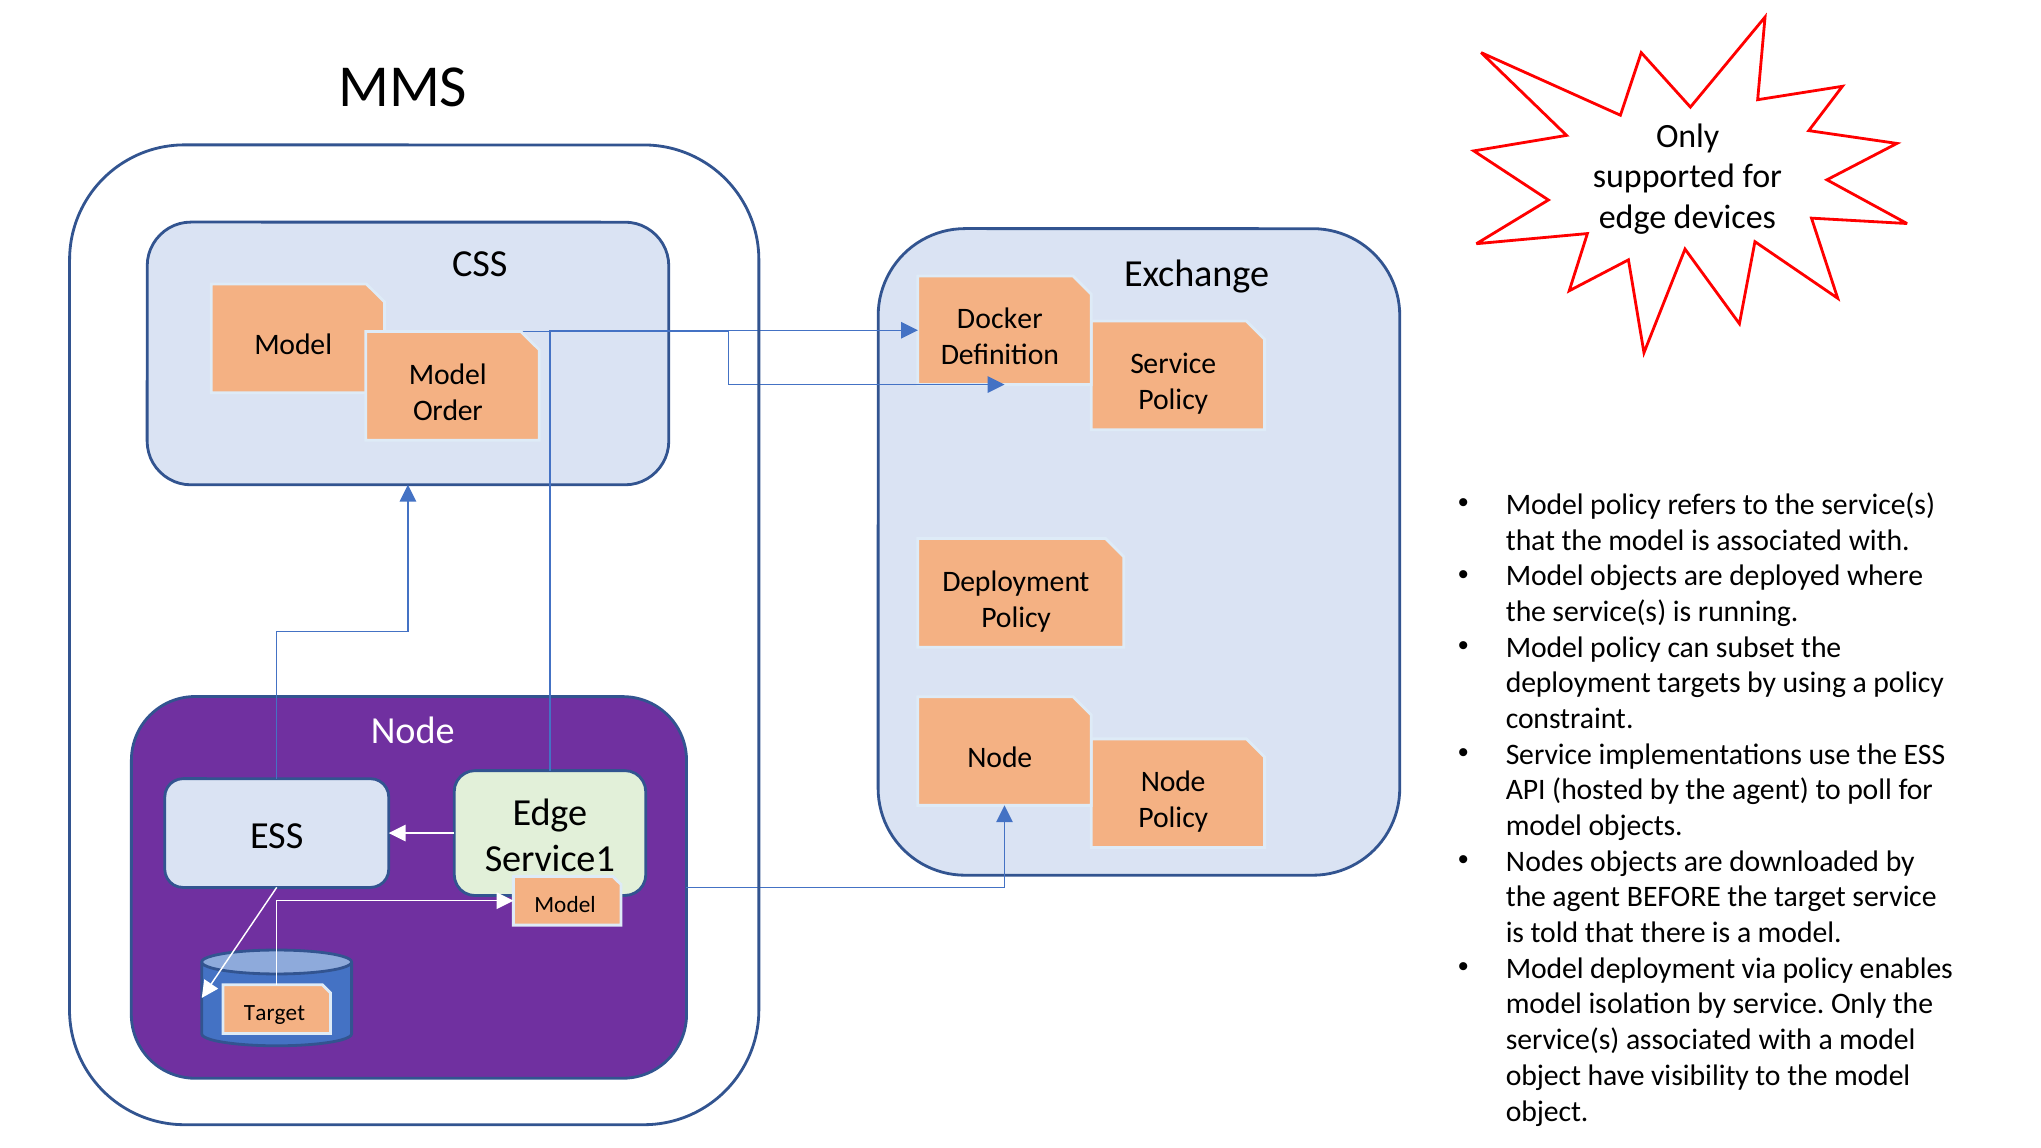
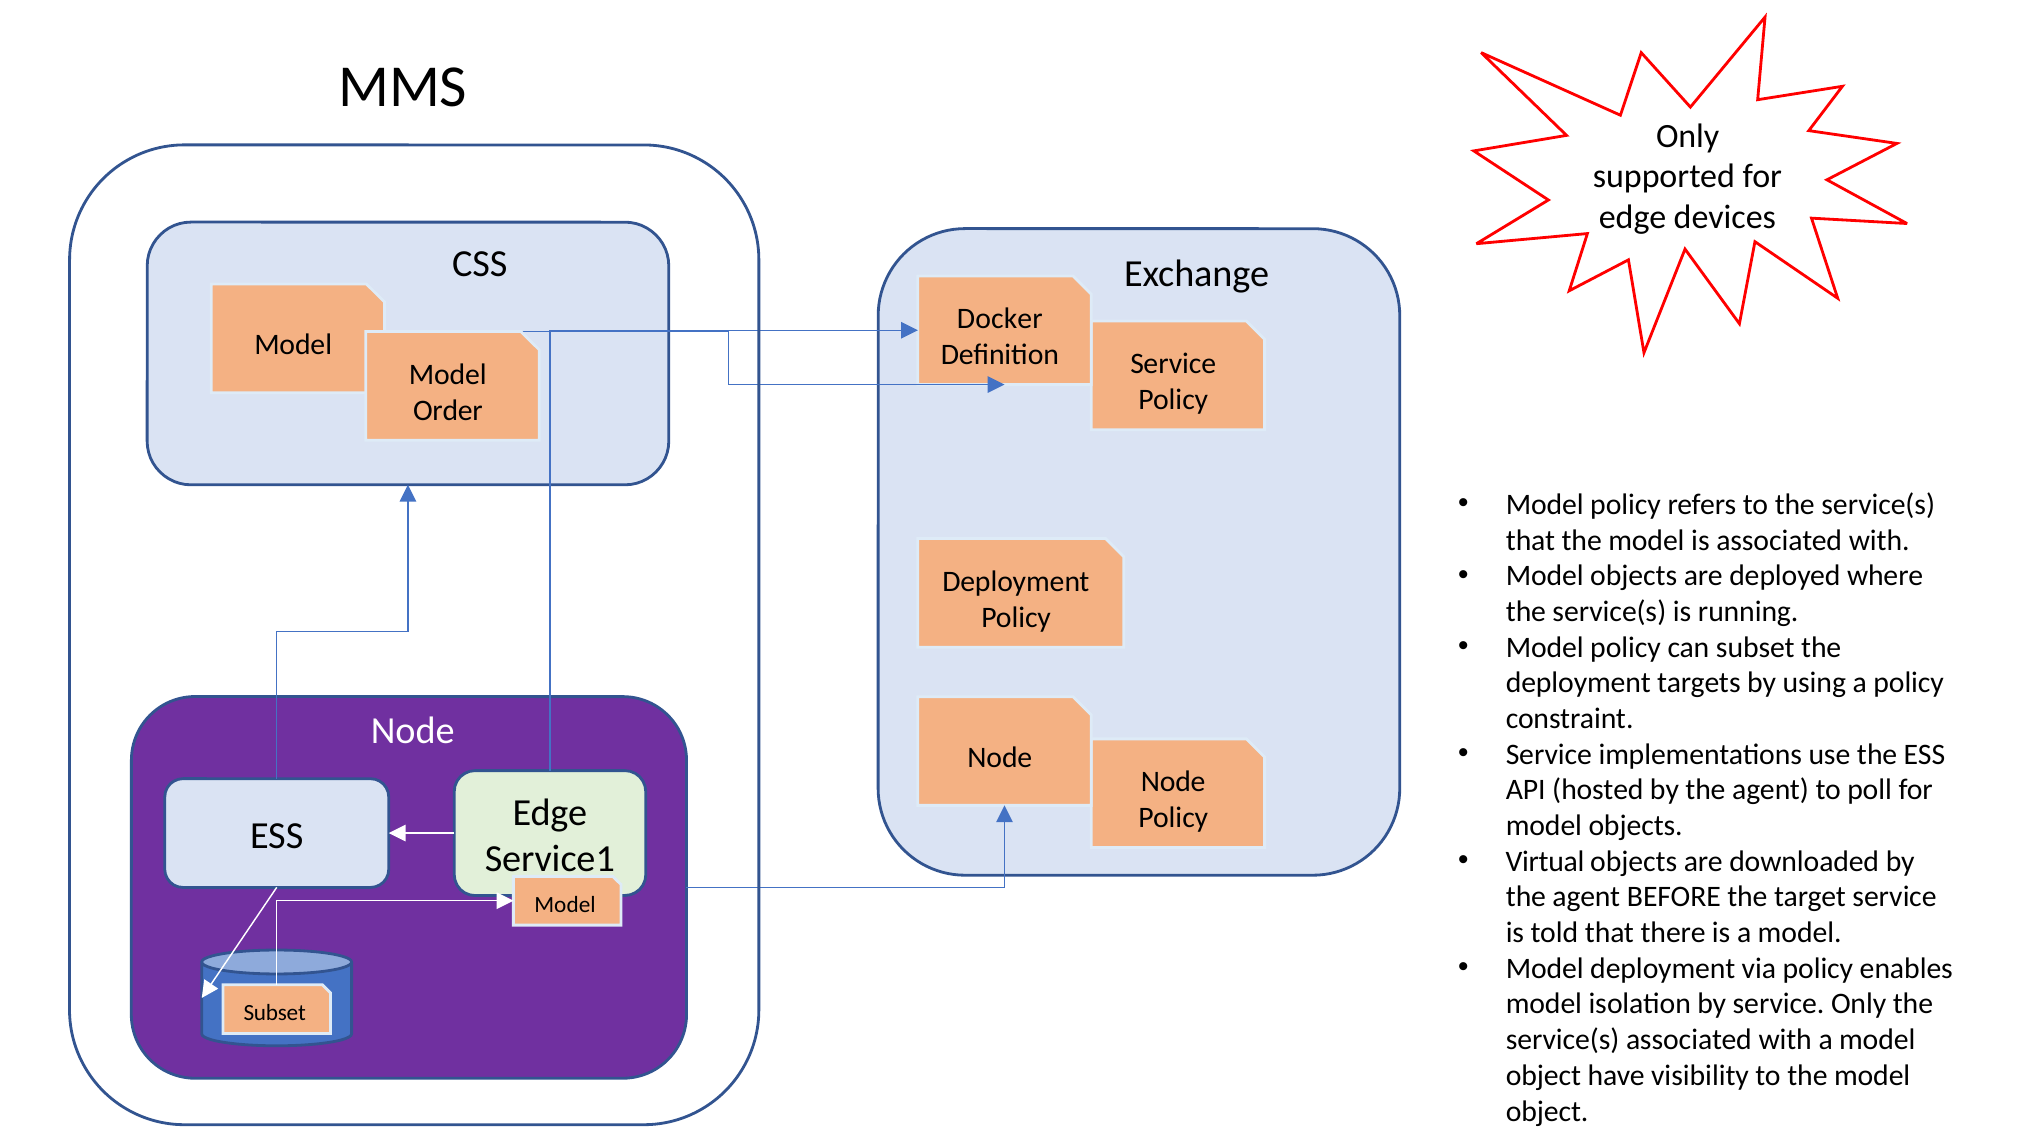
Nodes: Nodes -> Virtual
Target at (274, 1013): Target -> Subset
